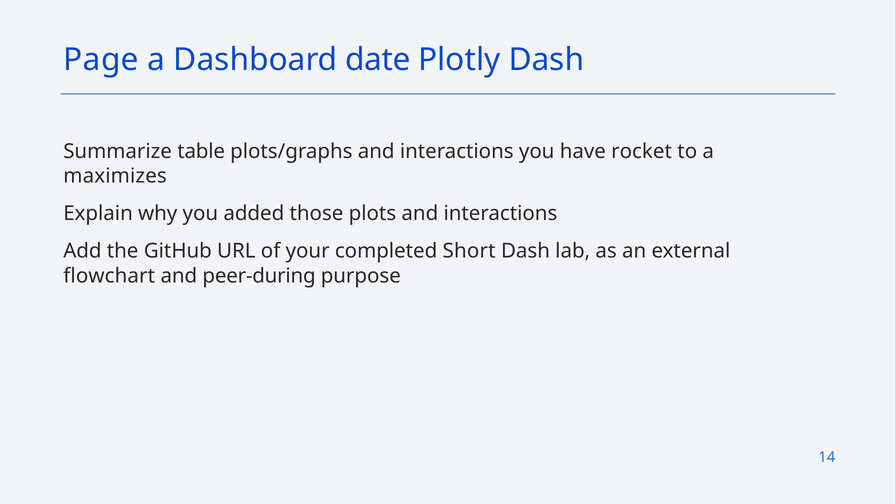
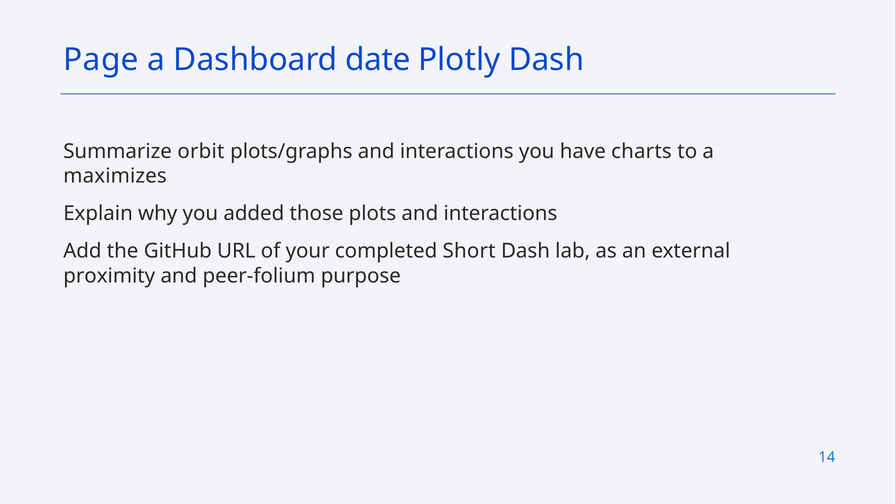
table: table -> orbit
rocket: rocket -> charts
flowchart: flowchart -> proximity
peer-during: peer-during -> peer-folium
